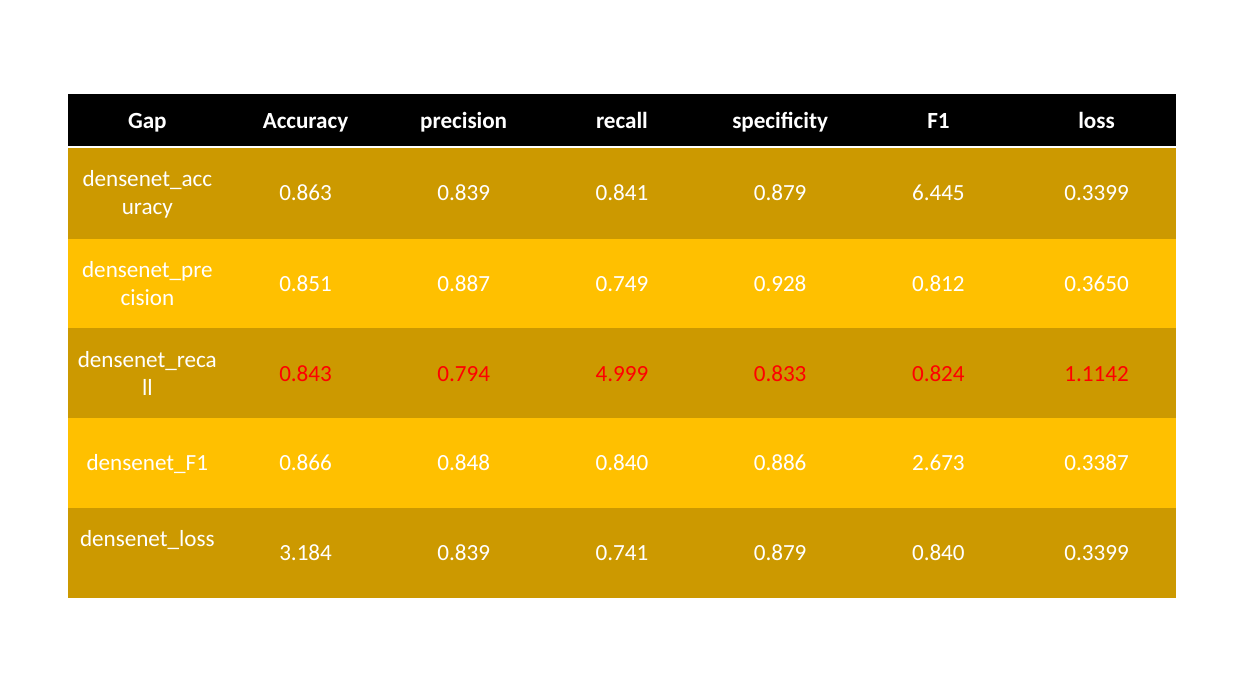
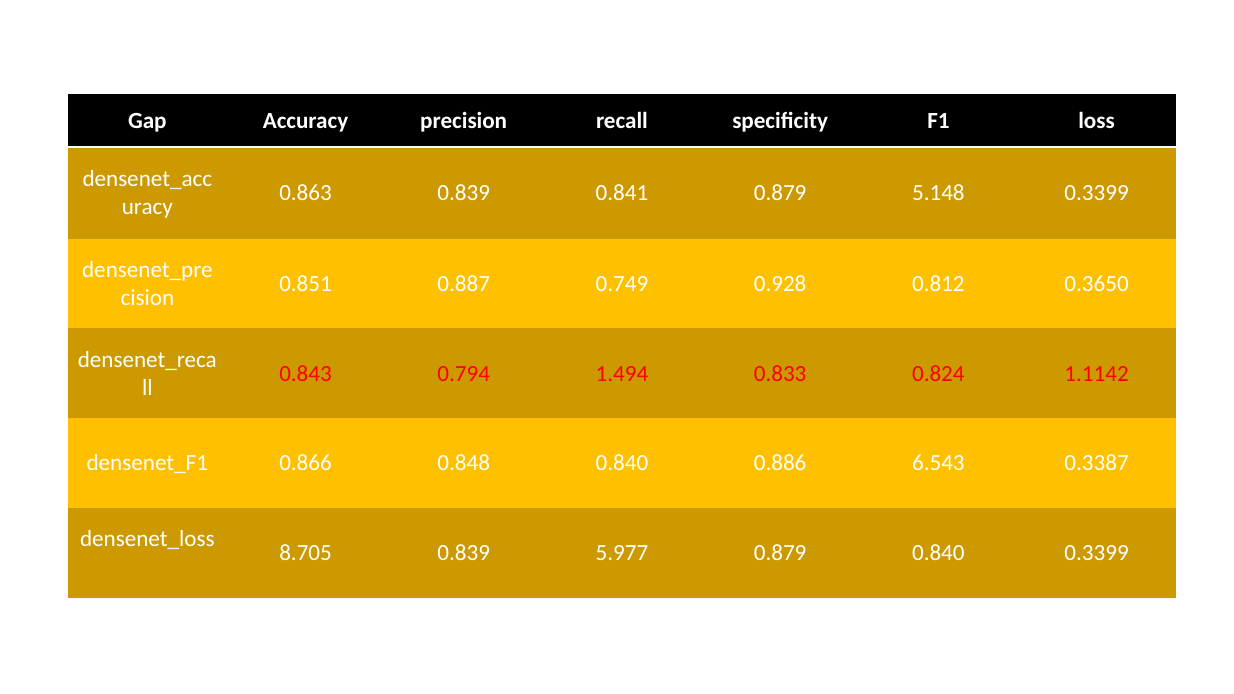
6.445: 6.445 -> 5.148
4.999: 4.999 -> 1.494
2.673: 2.673 -> 6.543
3.184: 3.184 -> 8.705
0.741: 0.741 -> 5.977
